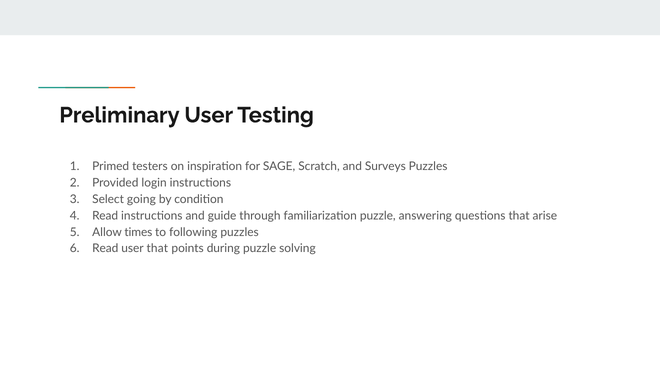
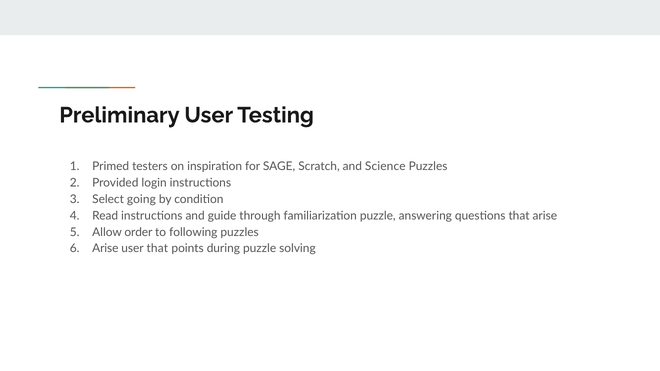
Surveys: Surveys -> Science
times: times -> order
Read at (105, 249): Read -> Arise
